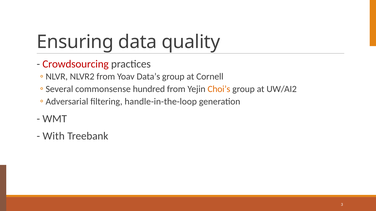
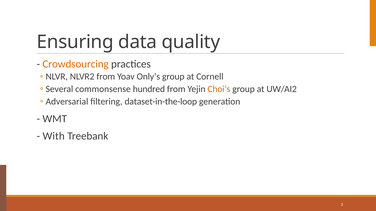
Crowdsourcing colour: red -> orange
Data’s: Data’s -> Only’s
handle-in-the-loop: handle-in-the-loop -> dataset-in-the-loop
